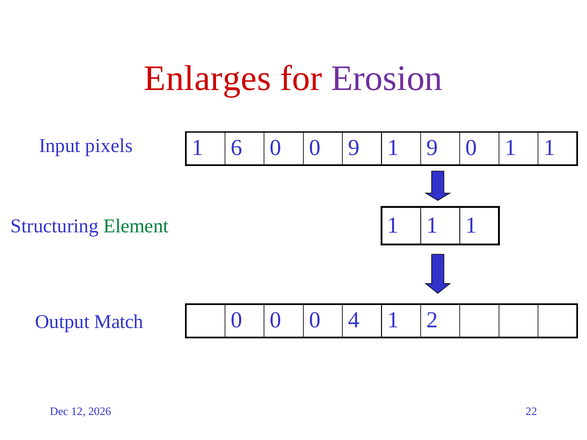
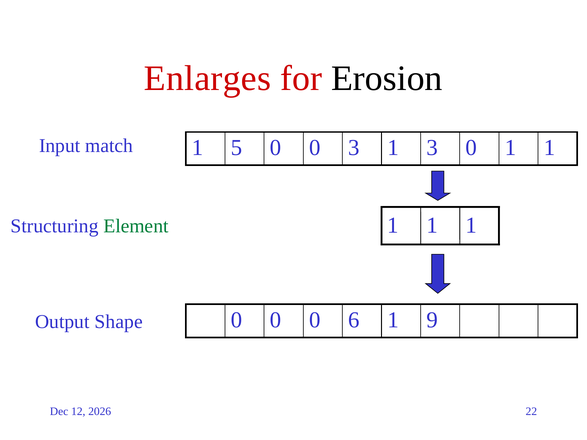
Erosion colour: purple -> black
pixels: pixels -> match
6: 6 -> 5
0 9: 9 -> 3
1 9: 9 -> 3
4: 4 -> 6
2: 2 -> 9
Match: Match -> Shape
